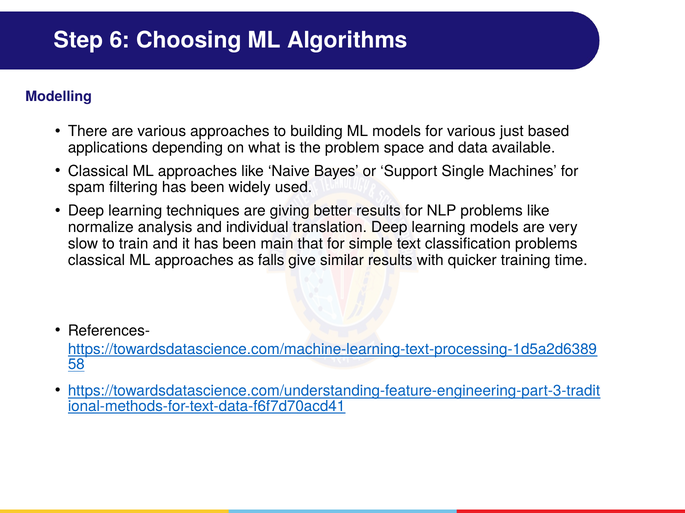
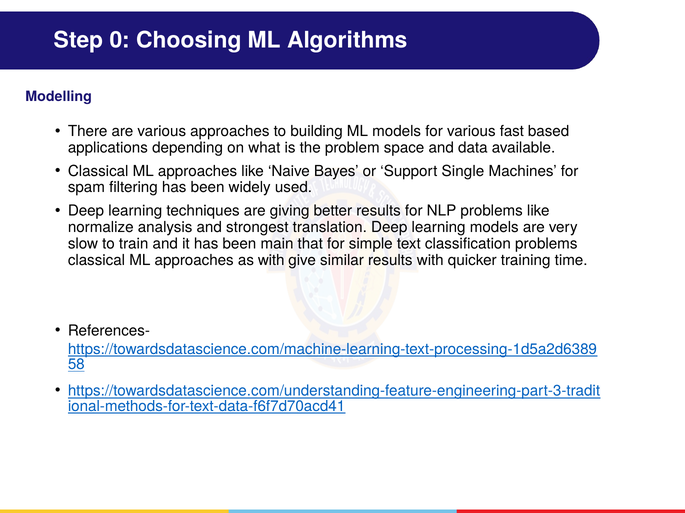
6: 6 -> 0
just: just -> fast
individual: individual -> strongest
as falls: falls -> with
